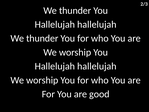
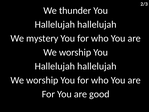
thunder at (42, 38): thunder -> mystery
